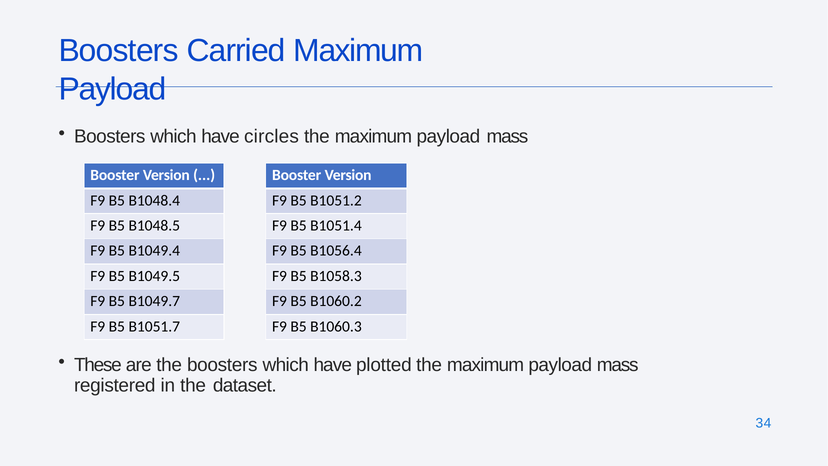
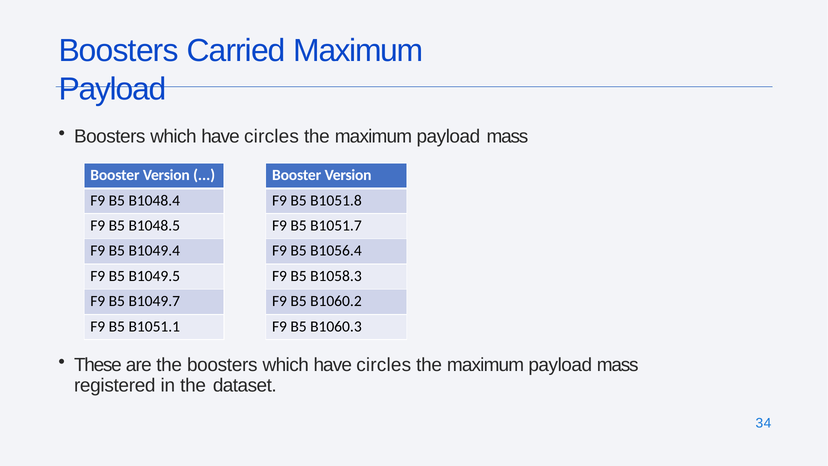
B1051.2: B1051.2 -> B1051.8
B1051.4: B1051.4 -> B1051.7
B1051.7: B1051.7 -> B1051.1
plotted at (384, 365): plotted -> circles
